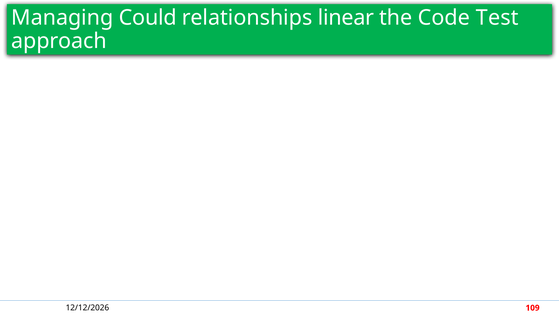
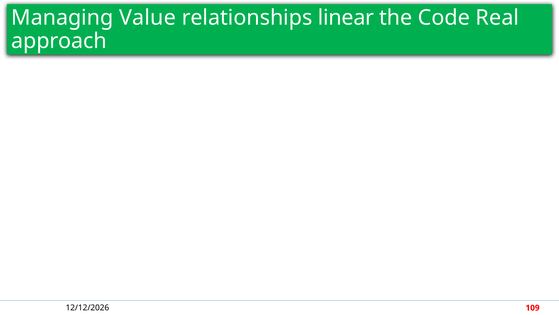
Could: Could -> Value
Test: Test -> Real
